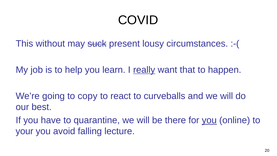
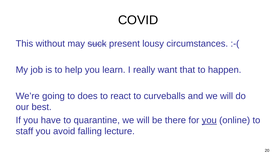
really underline: present -> none
copy: copy -> does
your: your -> staff
